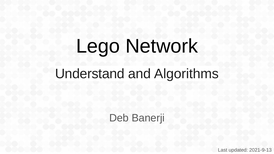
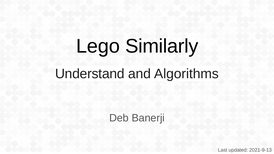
Network: Network -> Similarly
